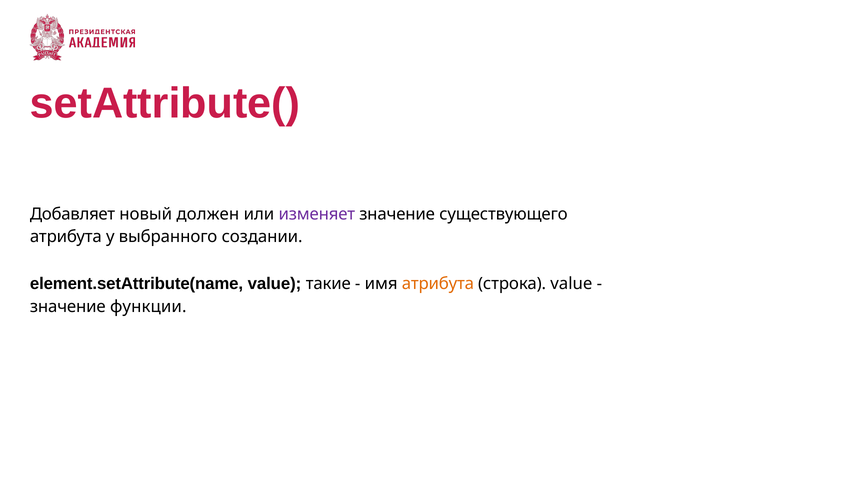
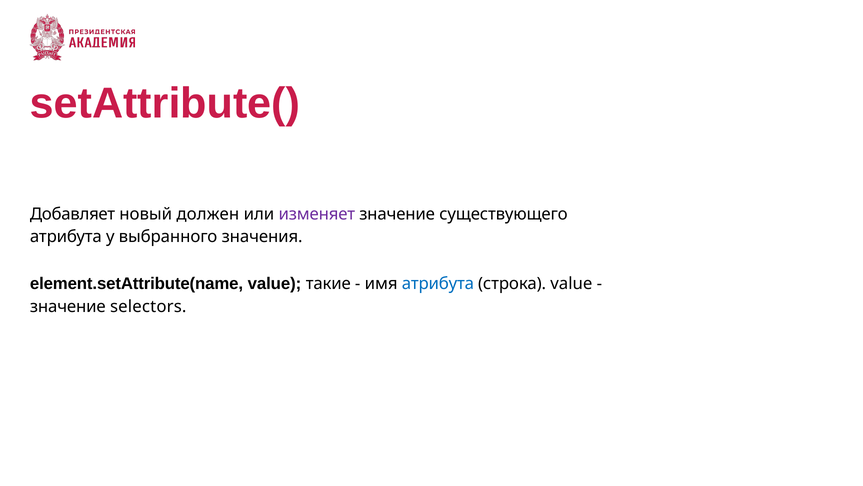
создании: создании -> значения
атрибута at (438, 283) colour: orange -> blue
функции: функции -> selectors
